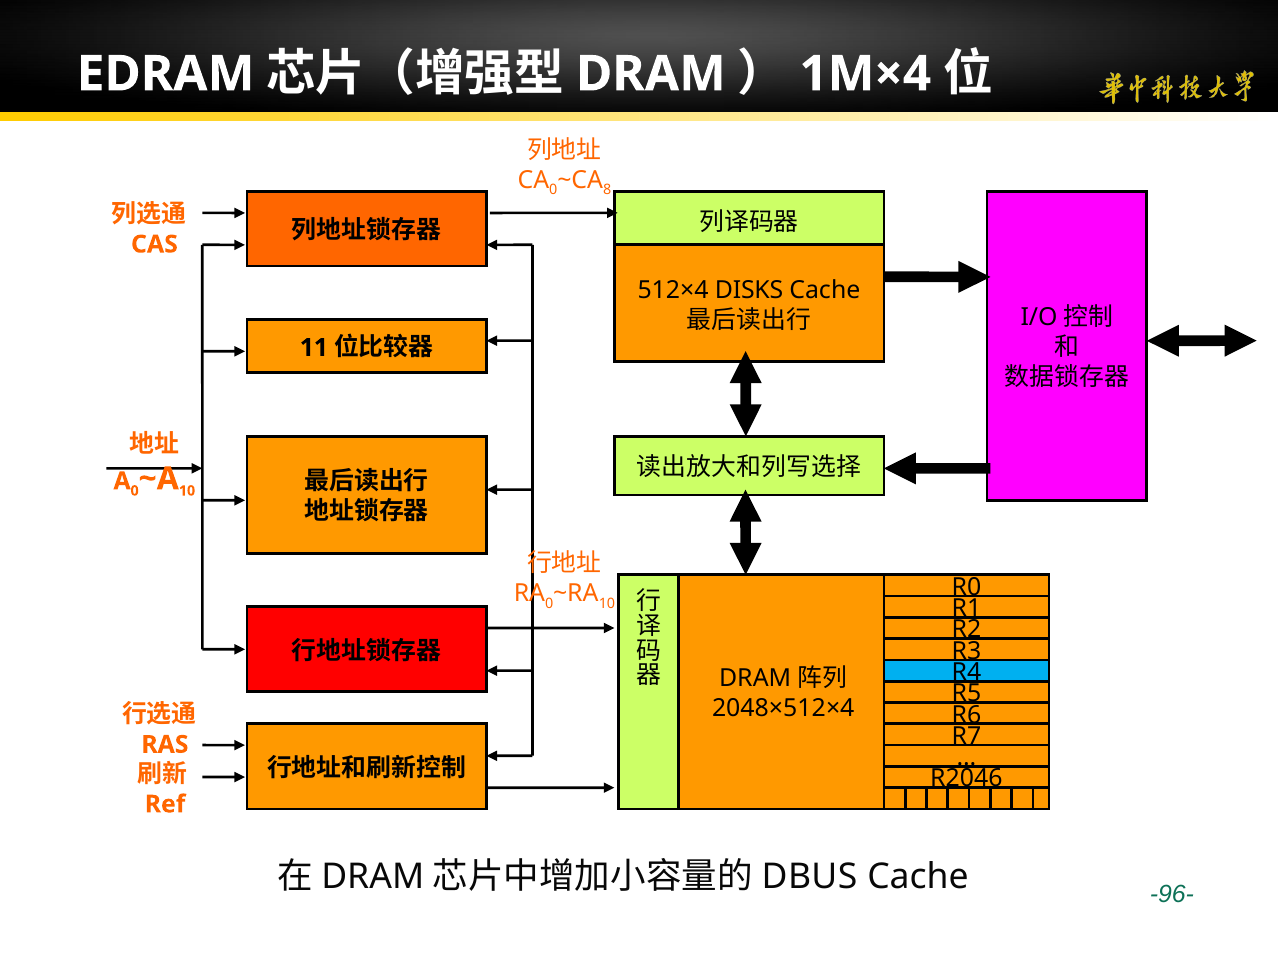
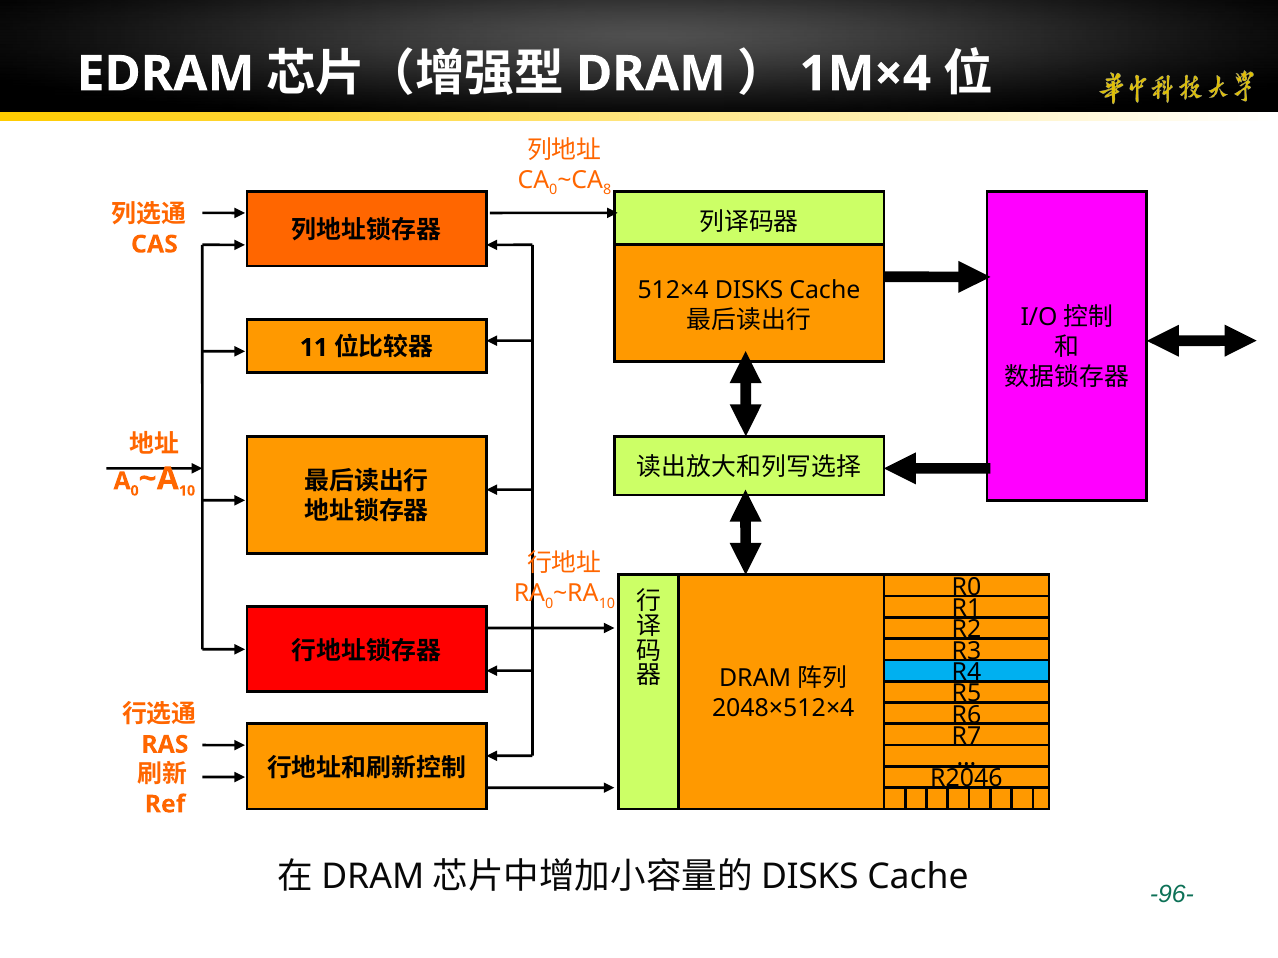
DBUS at (809, 877): DBUS -> DISKS
